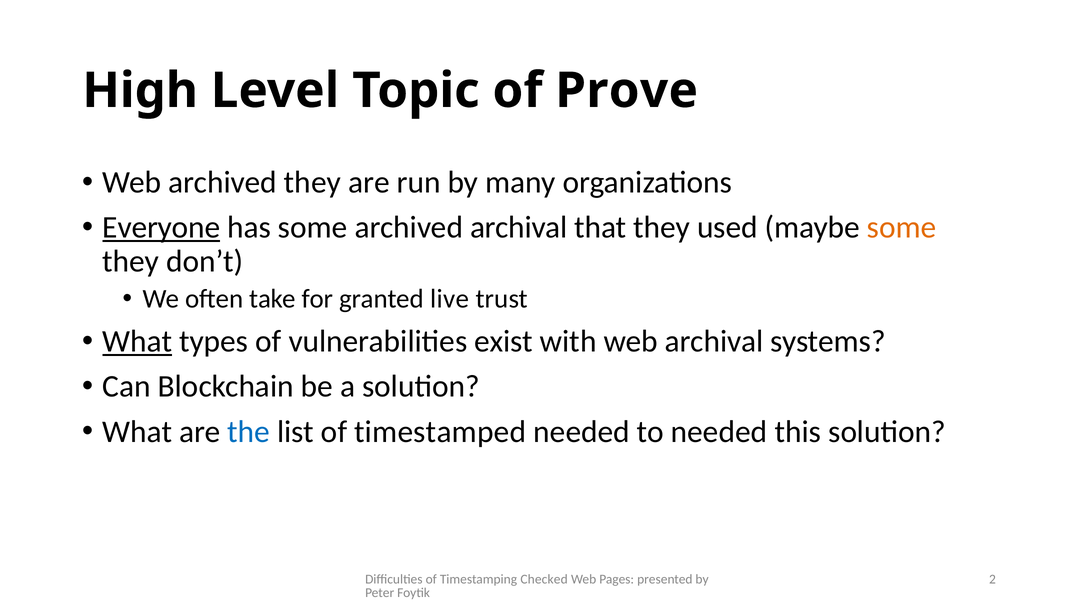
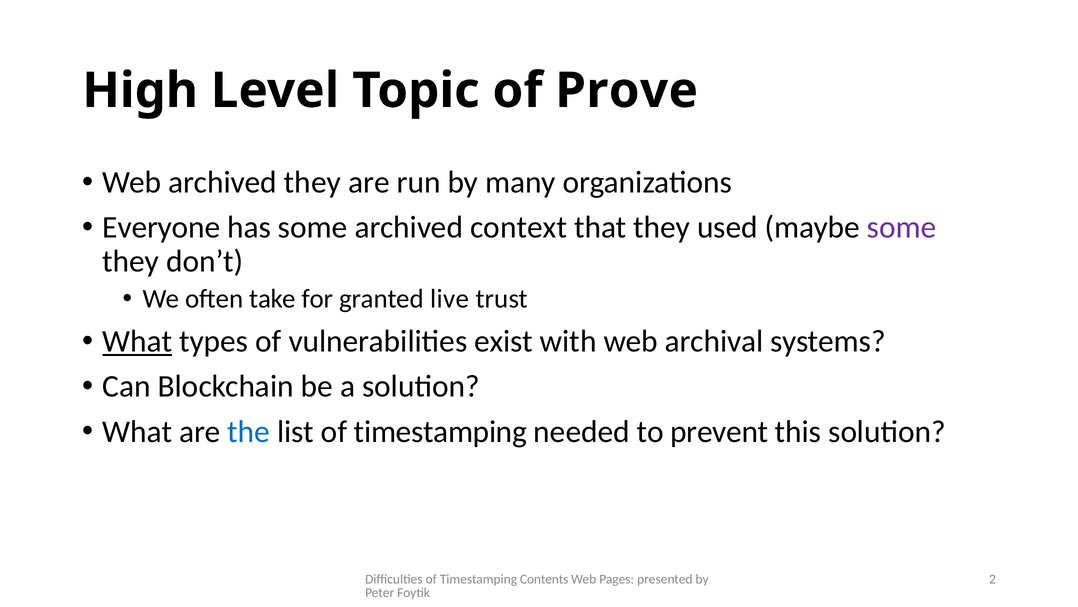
Everyone underline: present -> none
archived archival: archival -> context
some at (902, 227) colour: orange -> purple
list of timestamped: timestamped -> timestamping
to needed: needed -> prevent
Checked: Checked -> Contents
